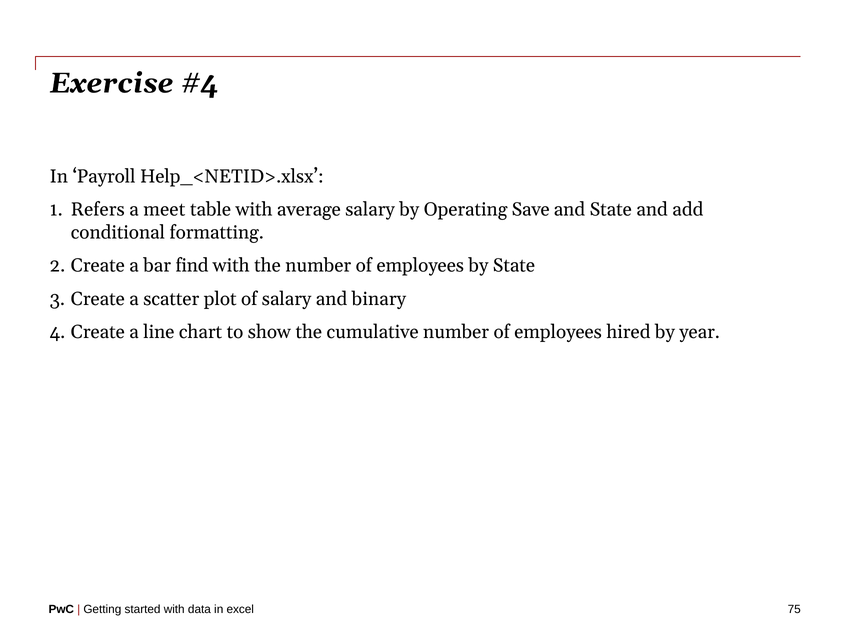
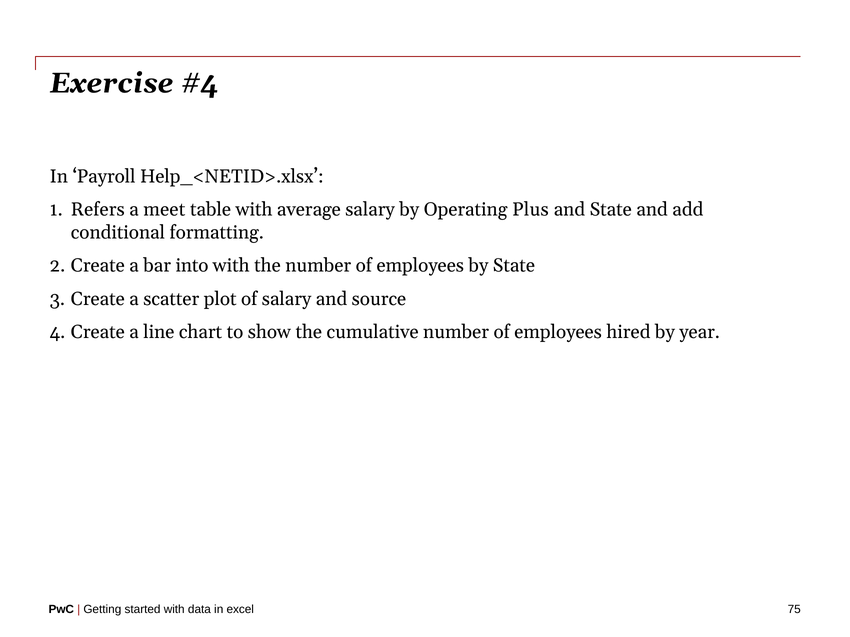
Save: Save -> Plus
find: find -> into
binary: binary -> source
